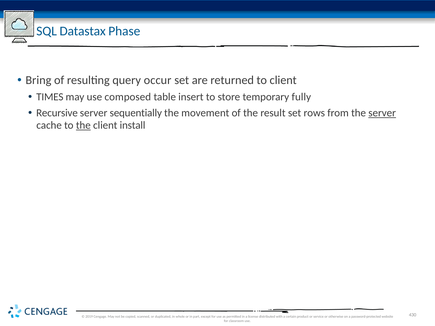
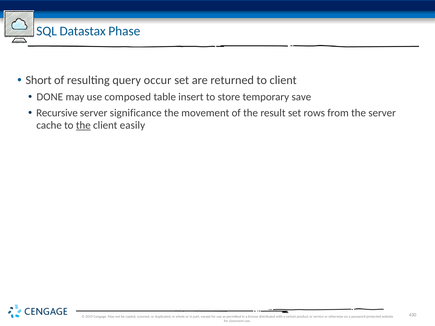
Bring: Bring -> Short
TIMES: TIMES -> DONE
fully: fully -> save
sequentially: sequentially -> significance
server at (382, 113) underline: present -> none
install: install -> easily
